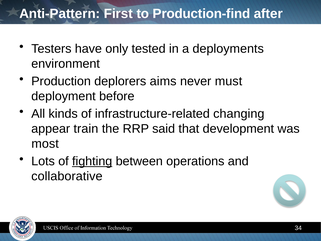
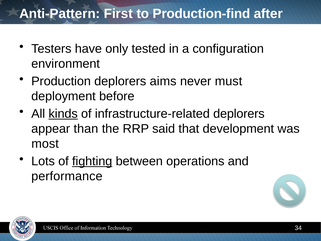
deployments: deployments -> configuration
kinds underline: none -> present
infrastructure-related changing: changing -> deplorers
train: train -> than
collaborative: collaborative -> performance
